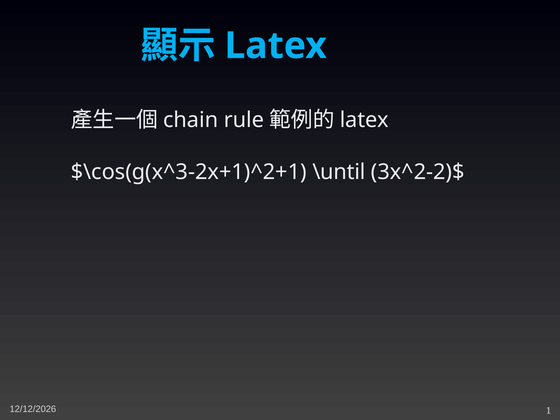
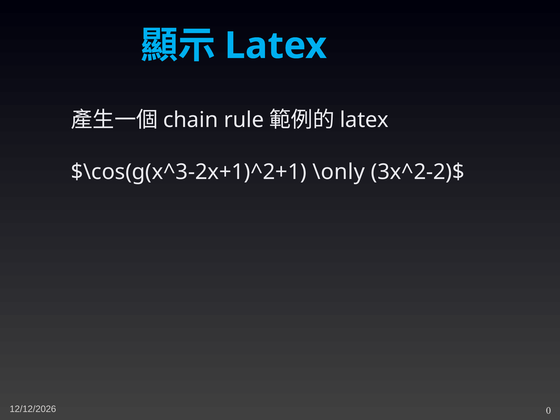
\until: \until -> \only
1: 1 -> 0
